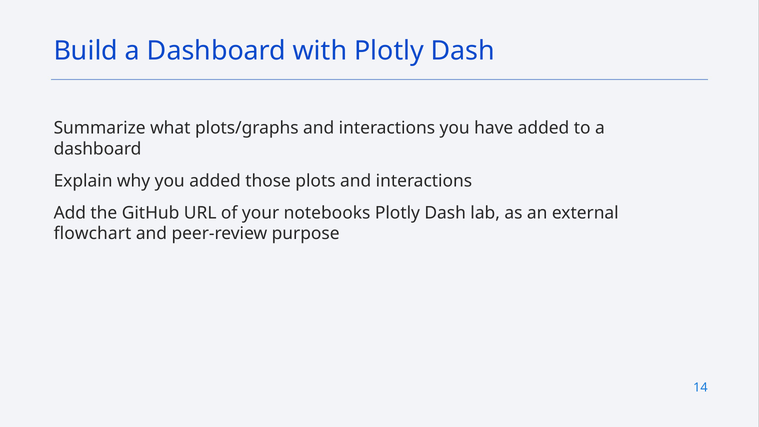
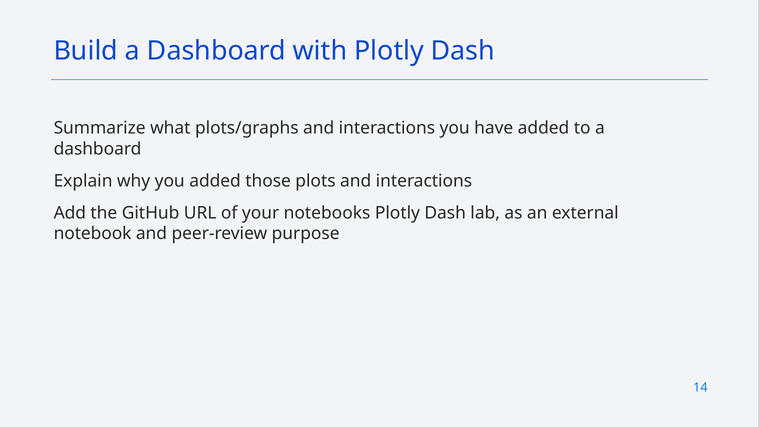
flowchart: flowchart -> notebook
